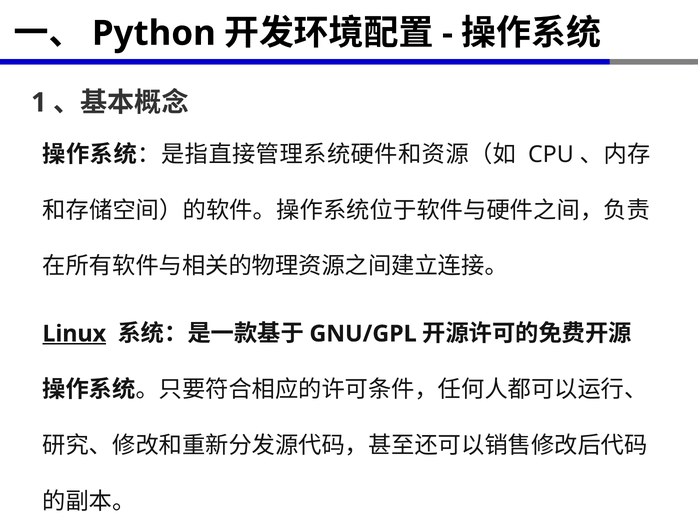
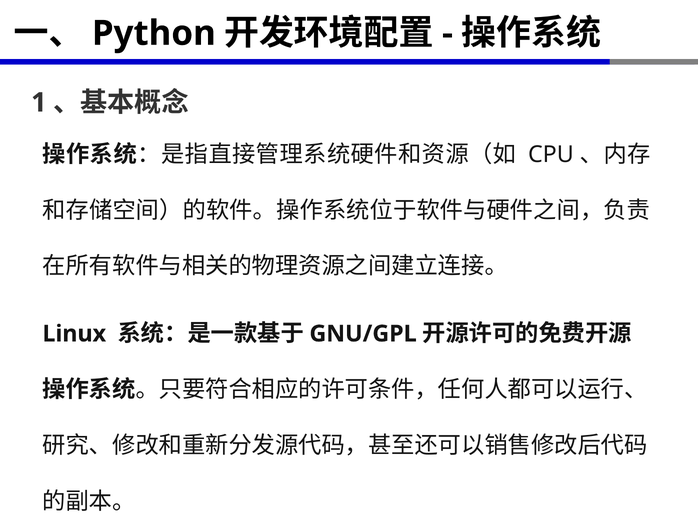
Linux underline: present -> none
